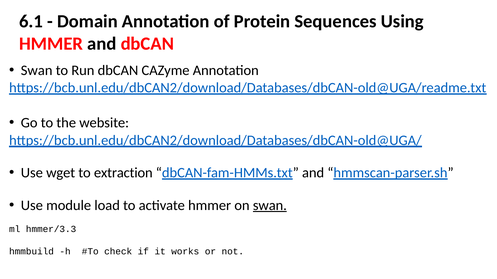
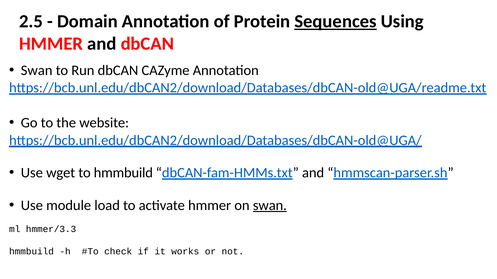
6.1: 6.1 -> 2.5
Sequences underline: none -> present
to extraction: extraction -> hmmbuild
